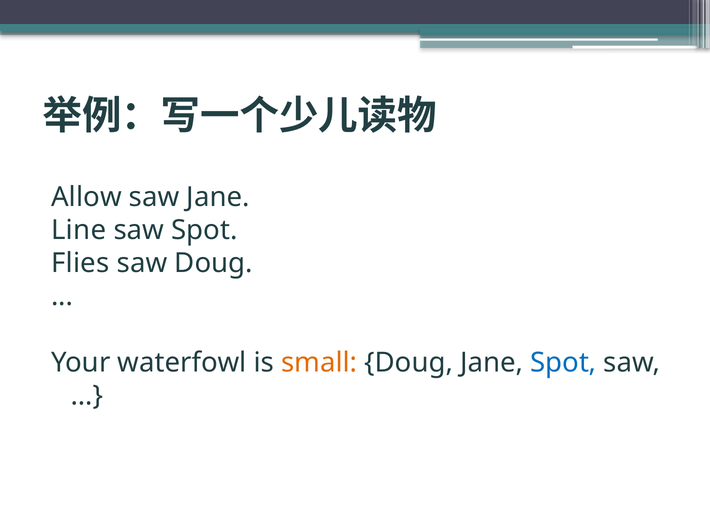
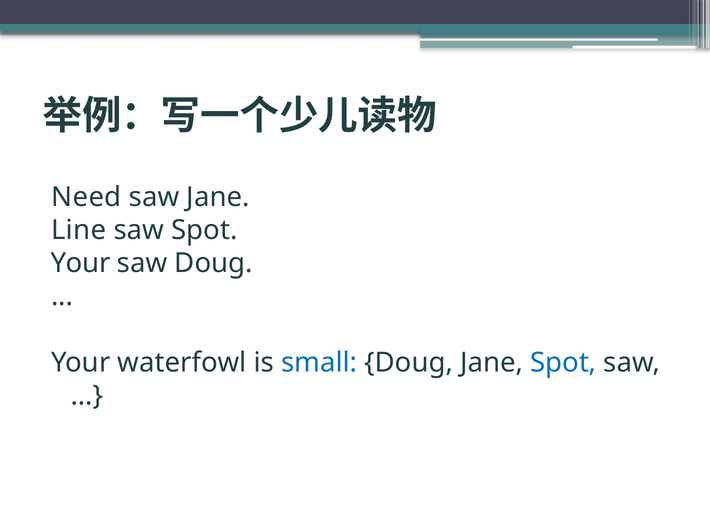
Allow: Allow -> Need
Flies at (80, 263): Flies -> Your
small colour: orange -> blue
